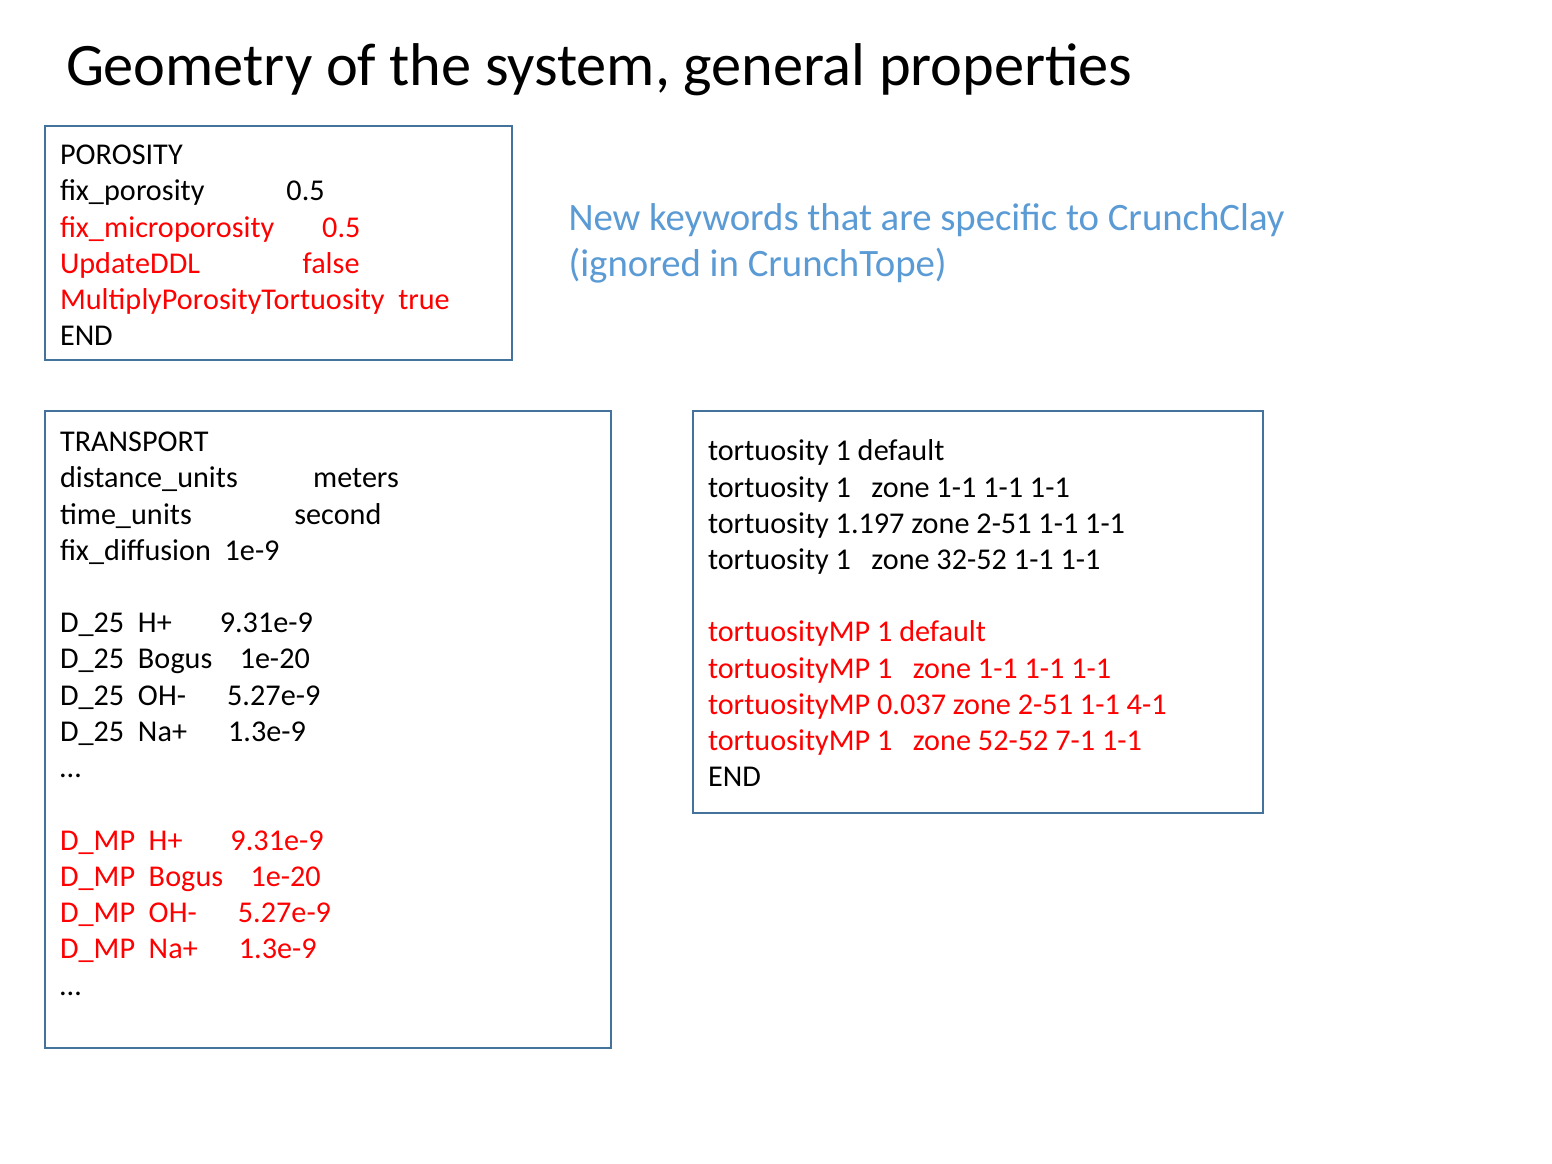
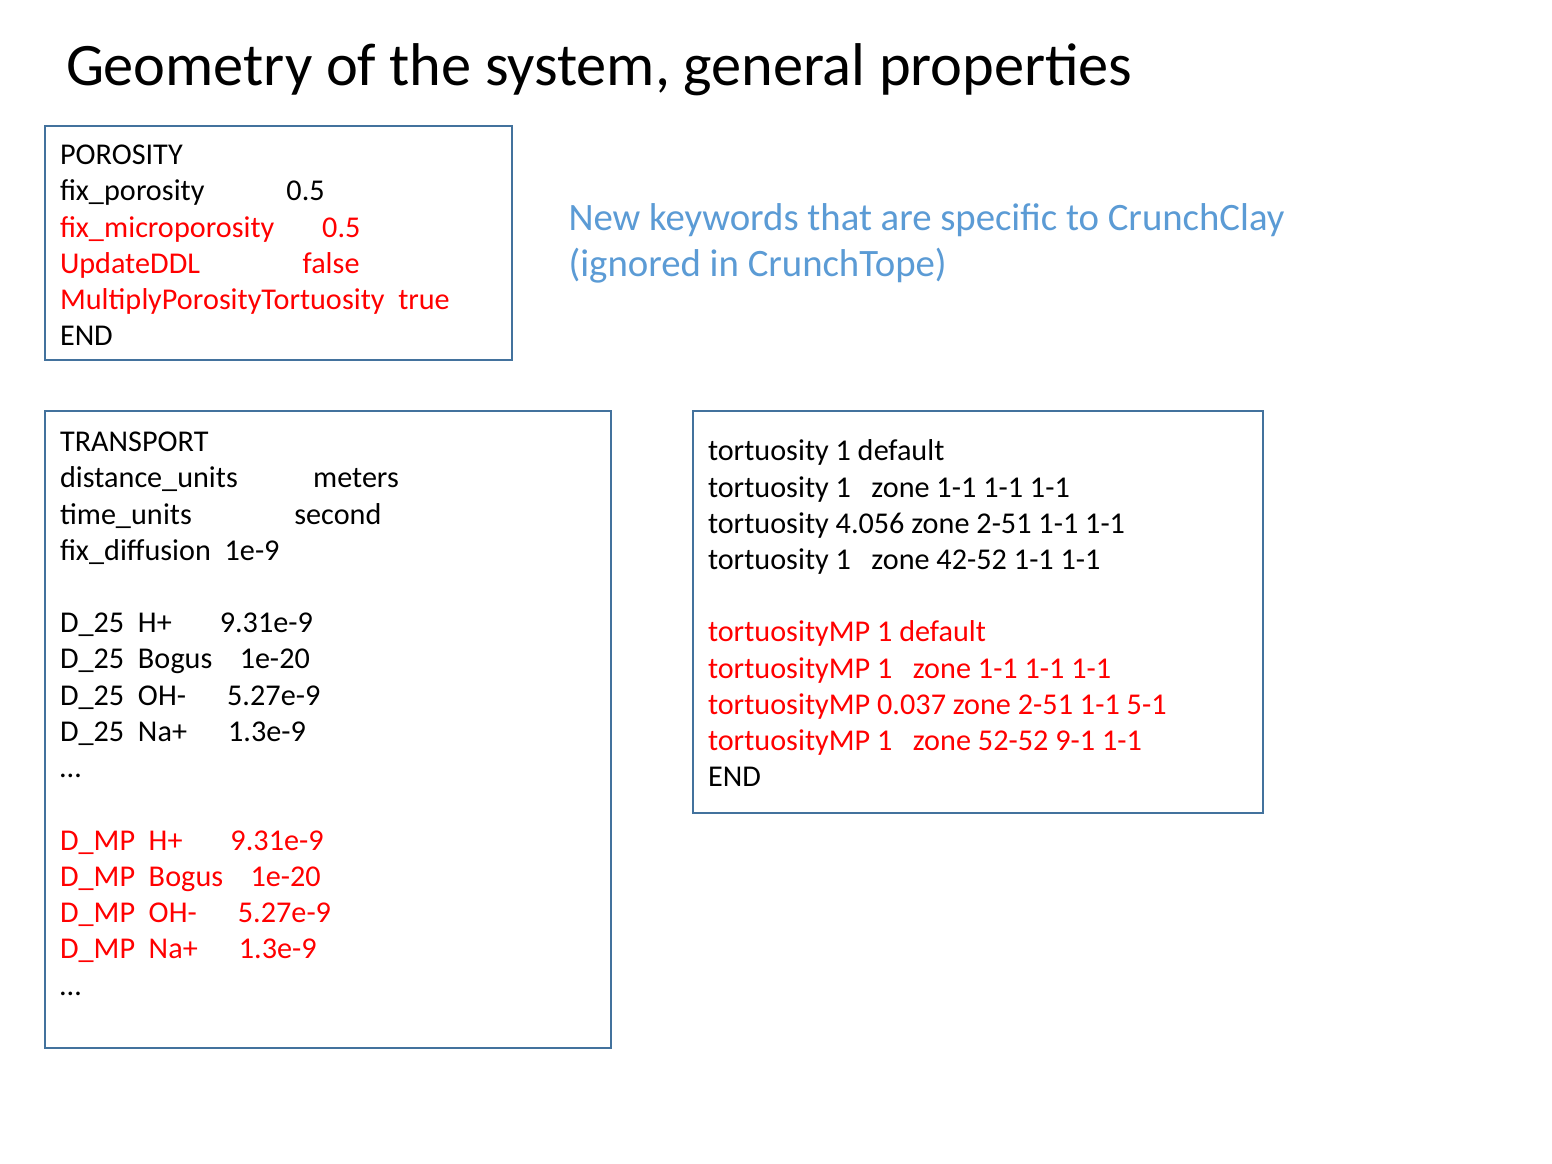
1.197: 1.197 -> 4.056
32-52: 32-52 -> 42-52
4-1: 4-1 -> 5-1
7-1: 7-1 -> 9-1
